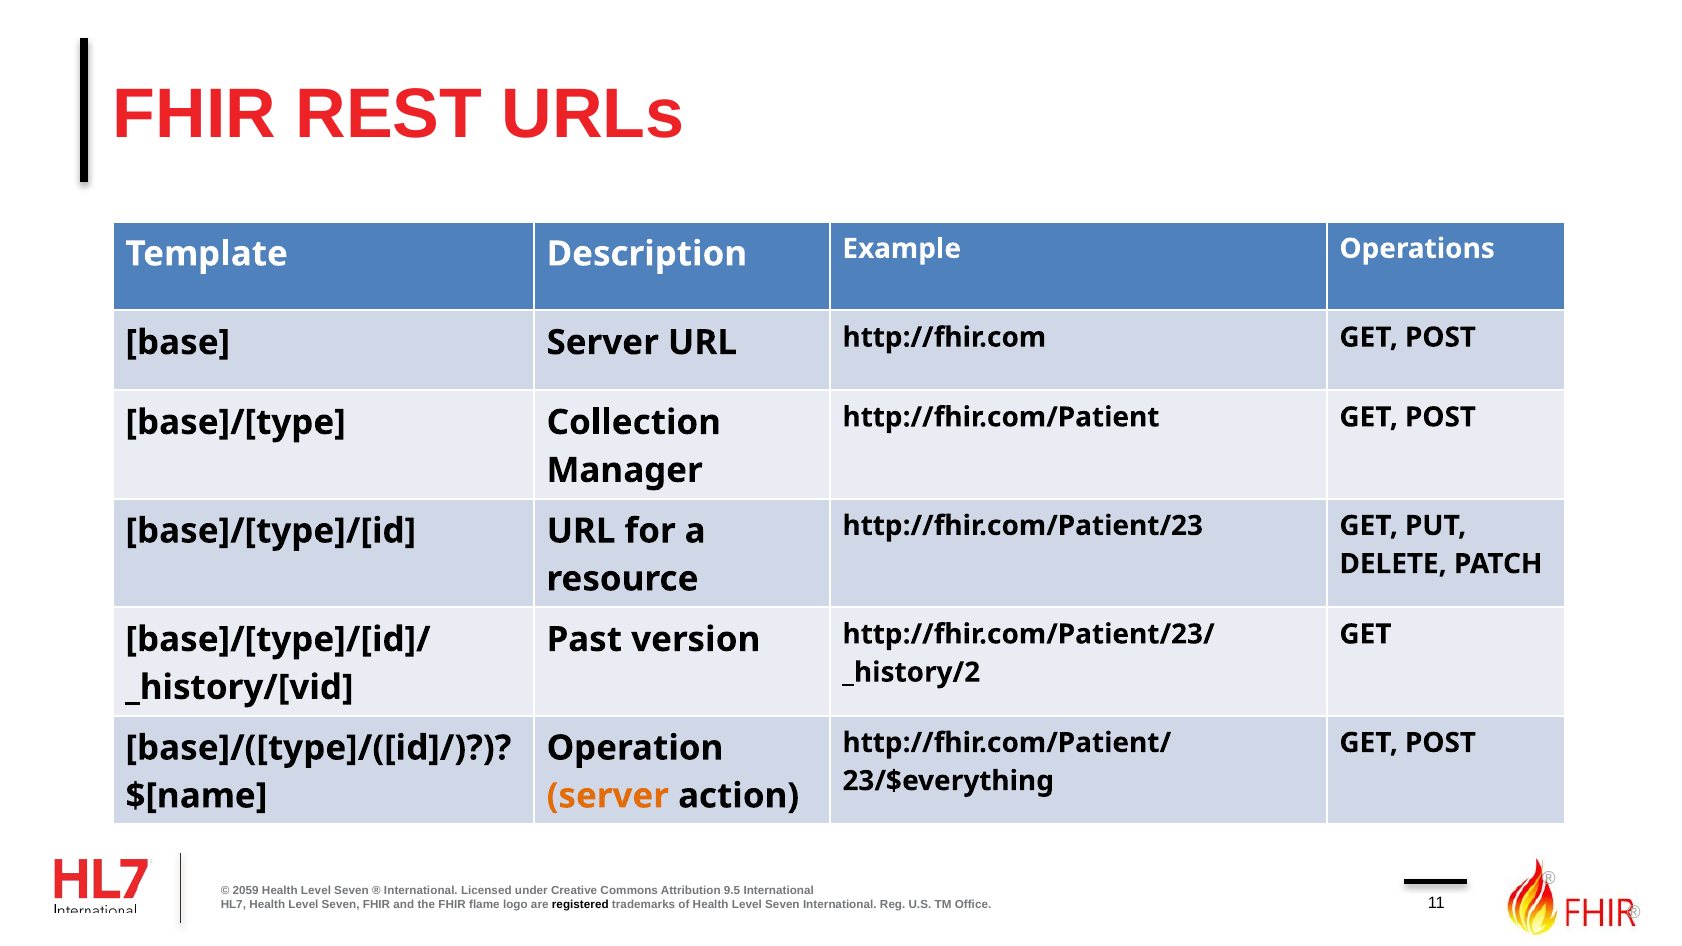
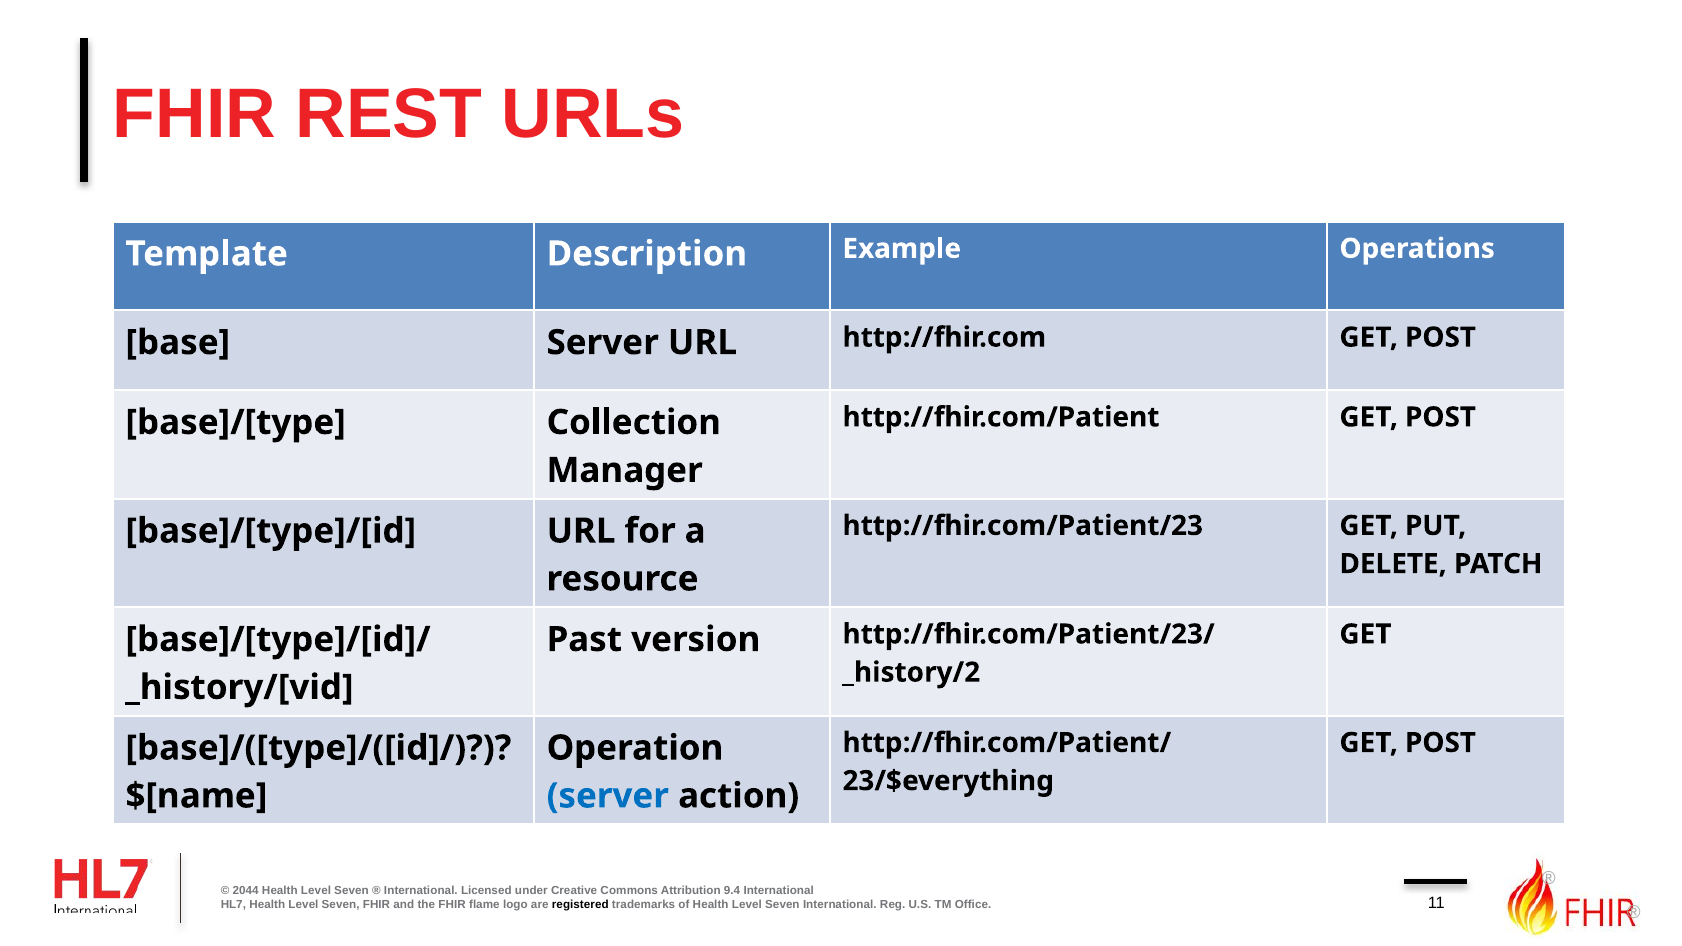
server at (608, 796) colour: orange -> blue
2059: 2059 -> 2044
9.5: 9.5 -> 9.4
